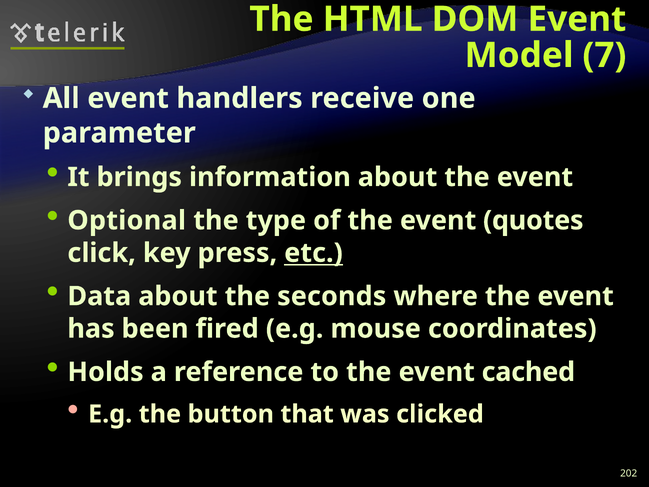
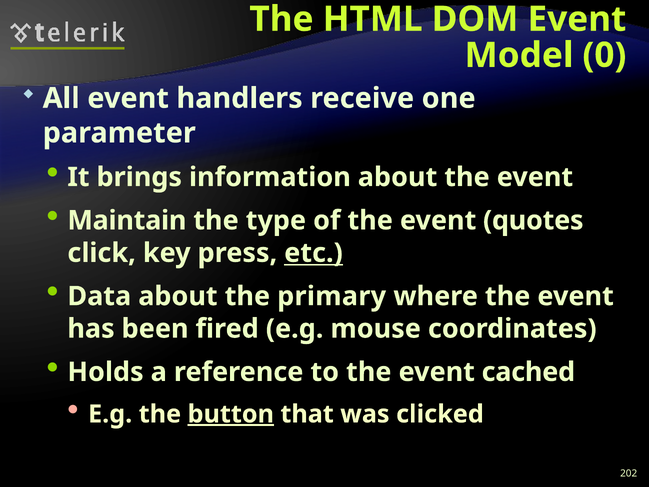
7: 7 -> 0
Optional: Optional -> Maintain
seconds: seconds -> primary
button underline: none -> present
